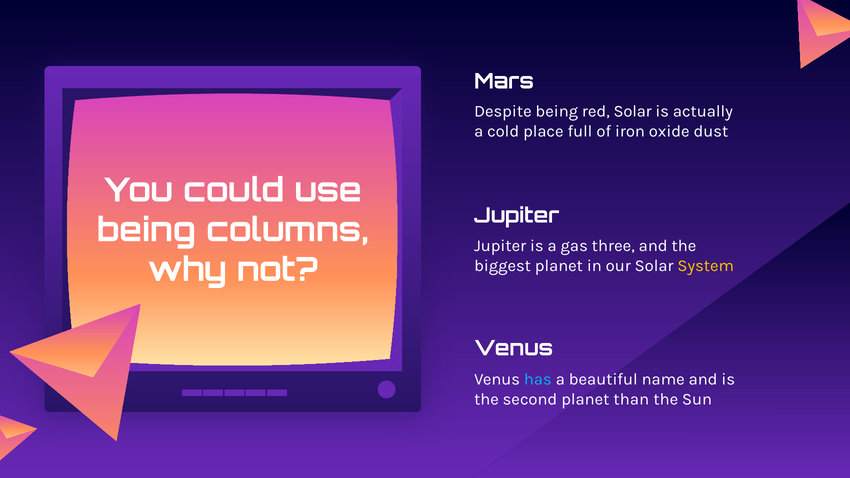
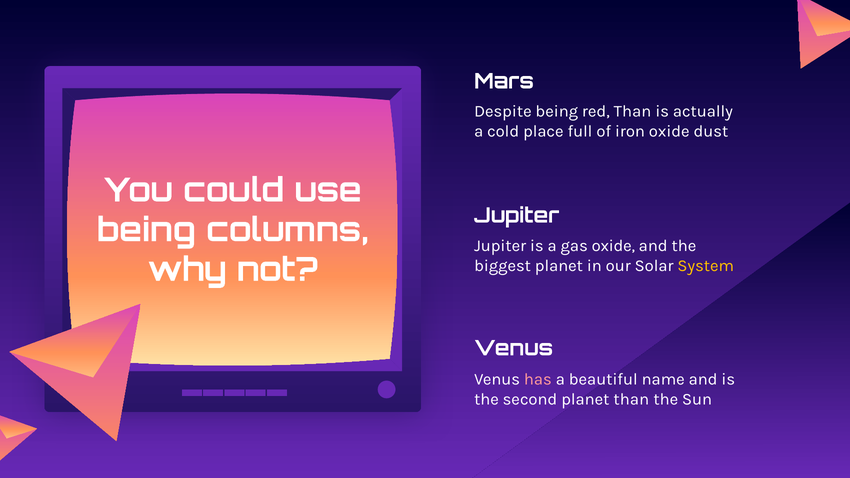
red Solar: Solar -> Than
gas three: three -> oxide
has colour: light blue -> pink
